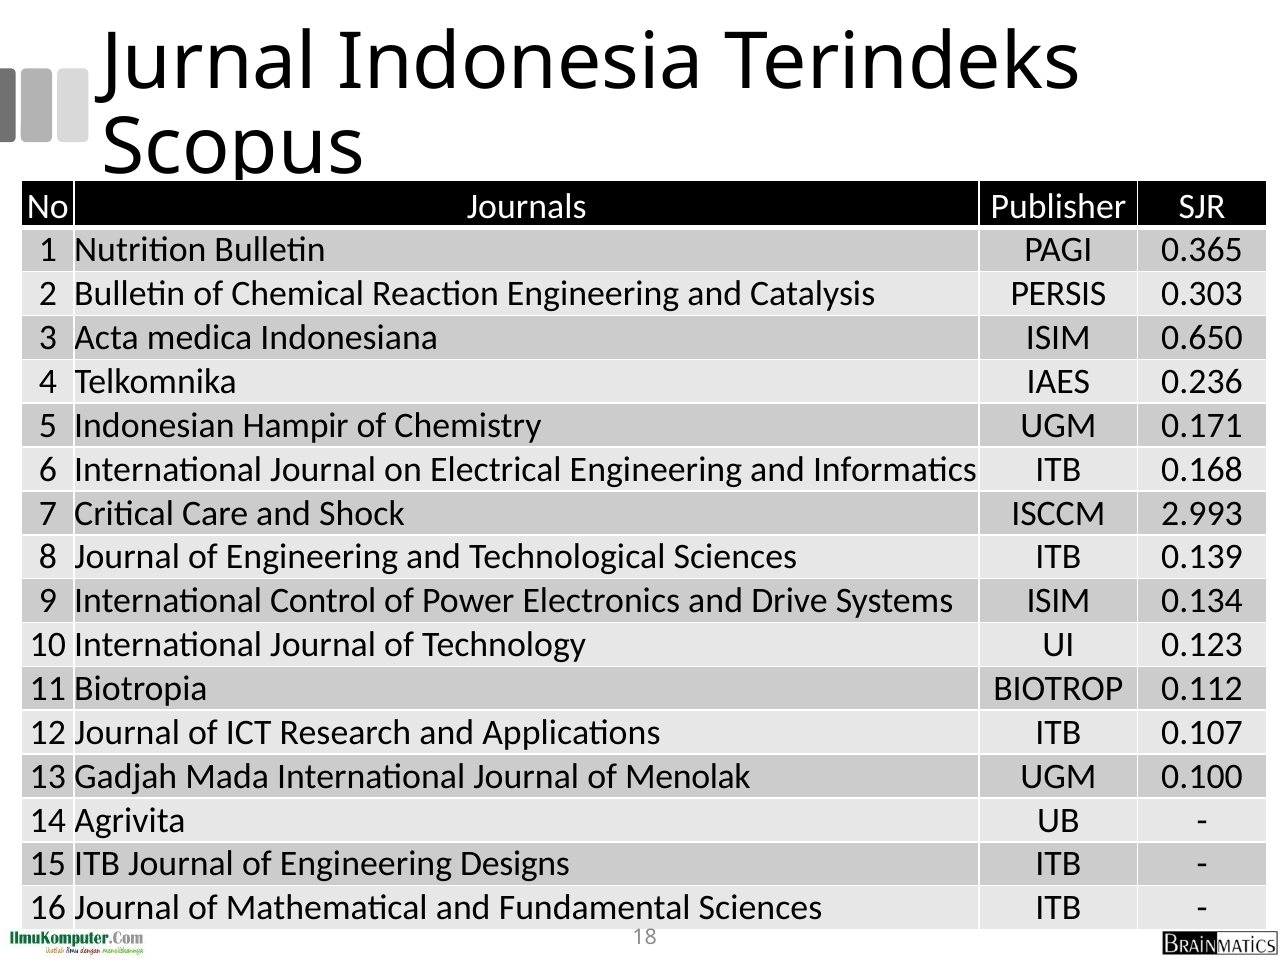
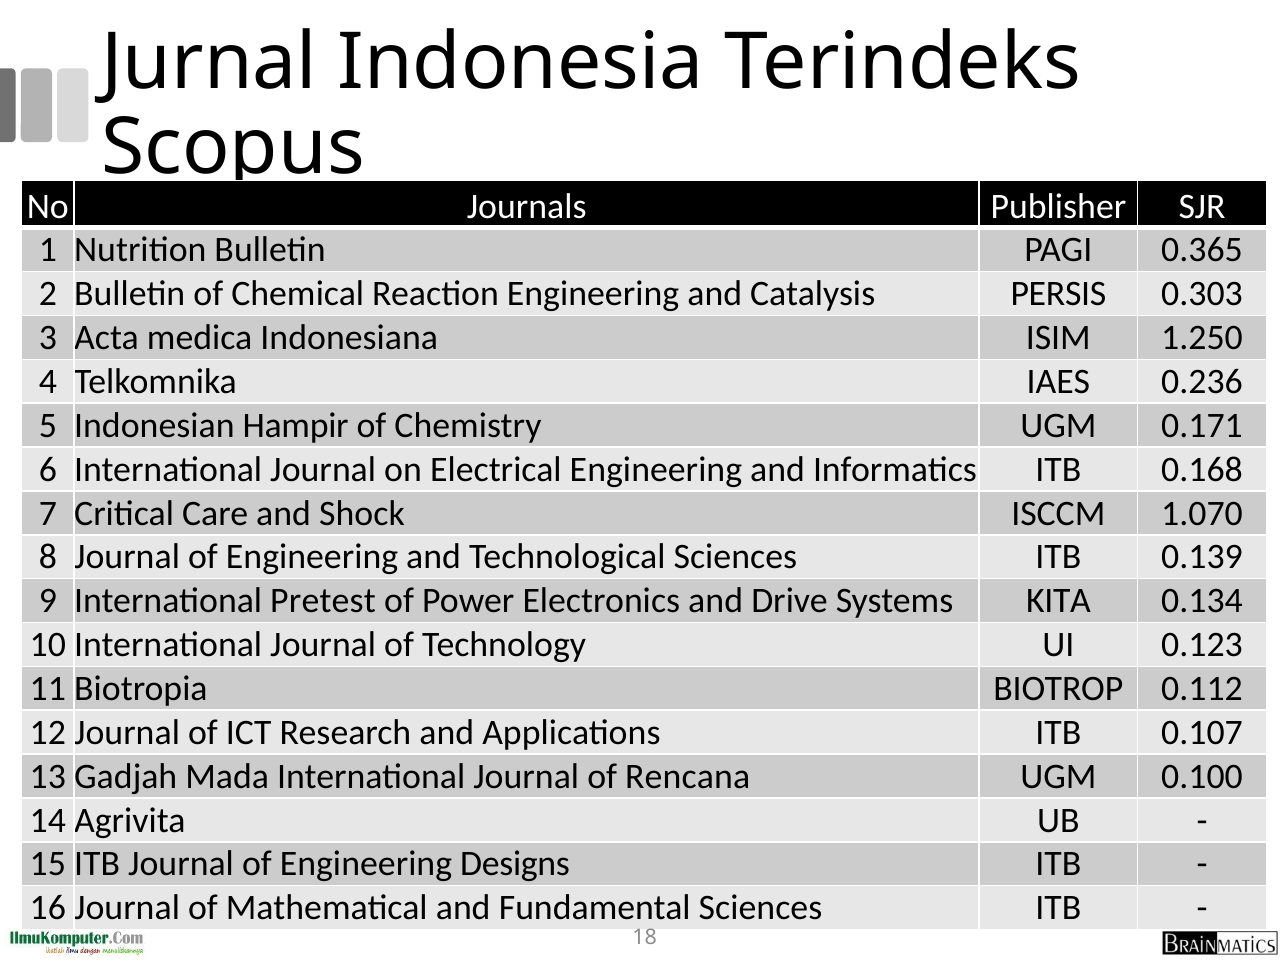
0.650: 0.650 -> 1.250
2.993: 2.993 -> 1.070
Control: Control -> Pretest
Systems ISIM: ISIM -> KITA
Menolak: Menolak -> Rencana
